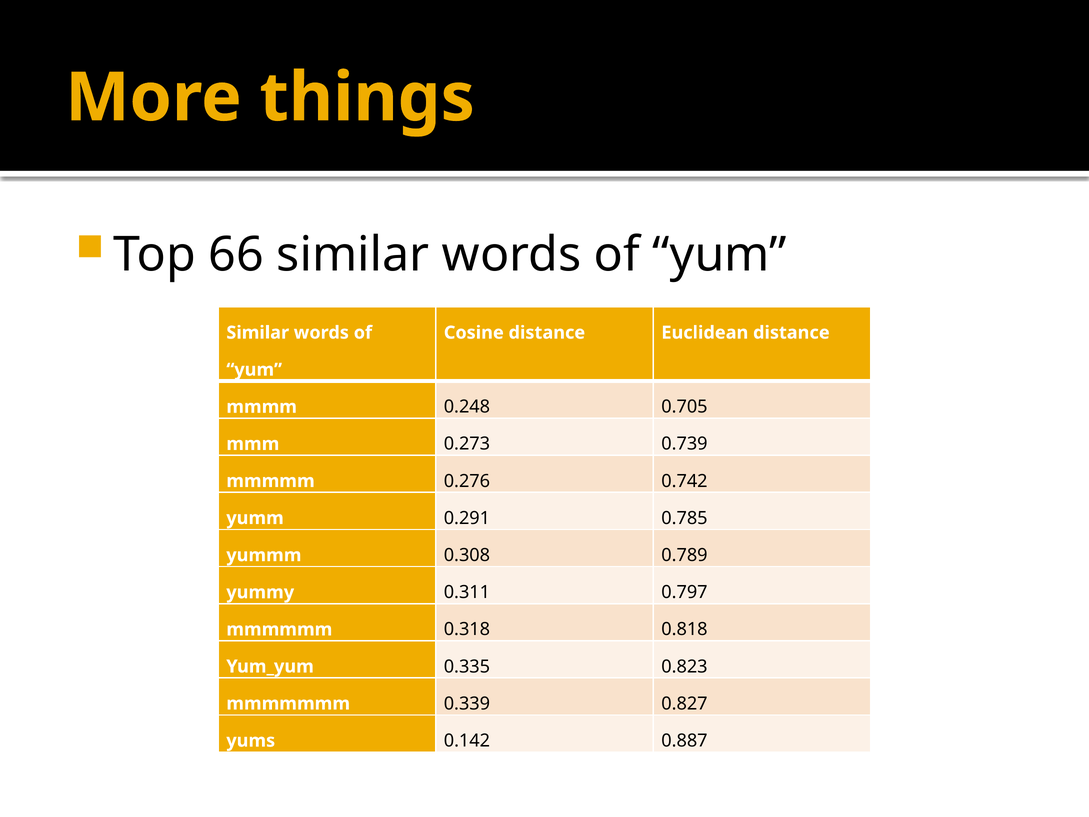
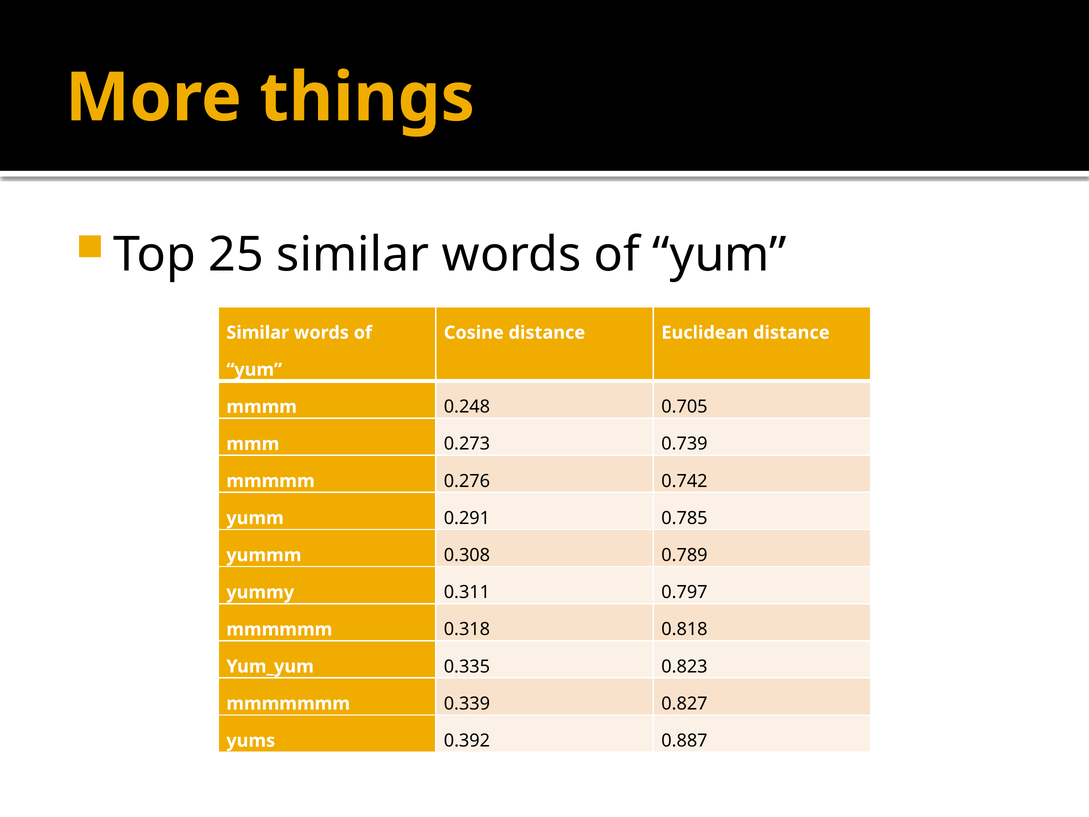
66: 66 -> 25
0.142: 0.142 -> 0.392
